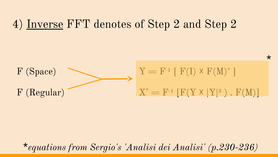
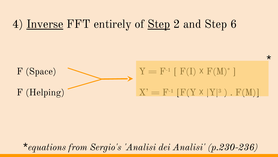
denotes: denotes -> entirely
Step at (159, 24) underline: none -> present
and Step 2: 2 -> 6
Regular: Regular -> Helping
